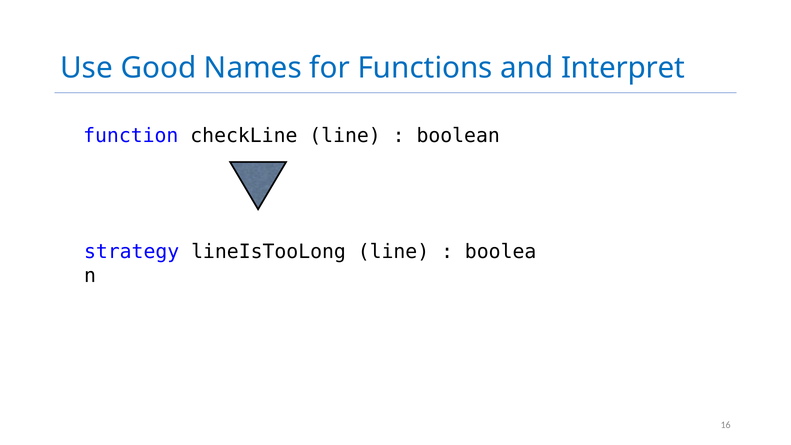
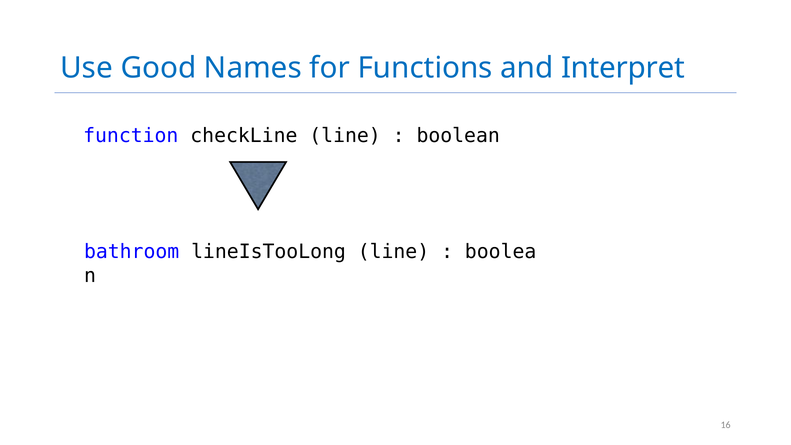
strategy: strategy -> bathroom
